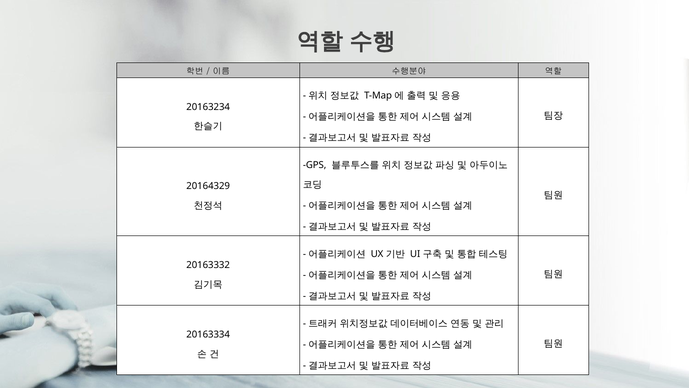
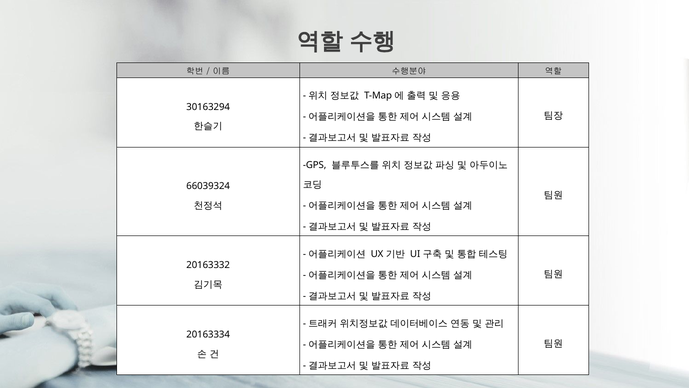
20163234: 20163234 -> 30163294
20164329: 20164329 -> 66039324
